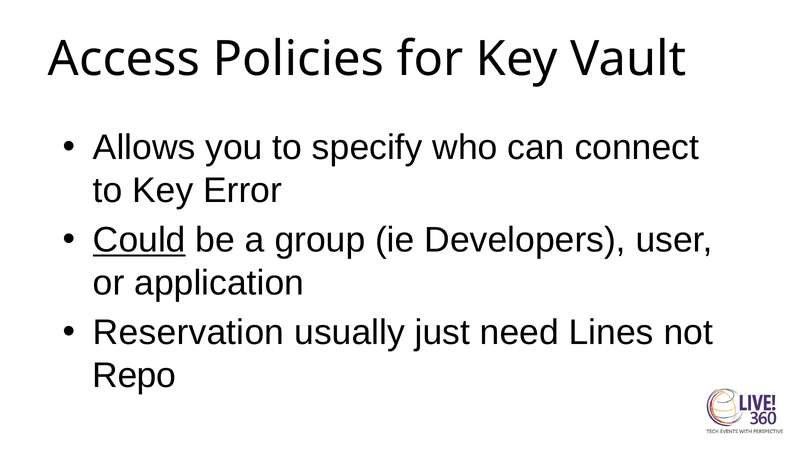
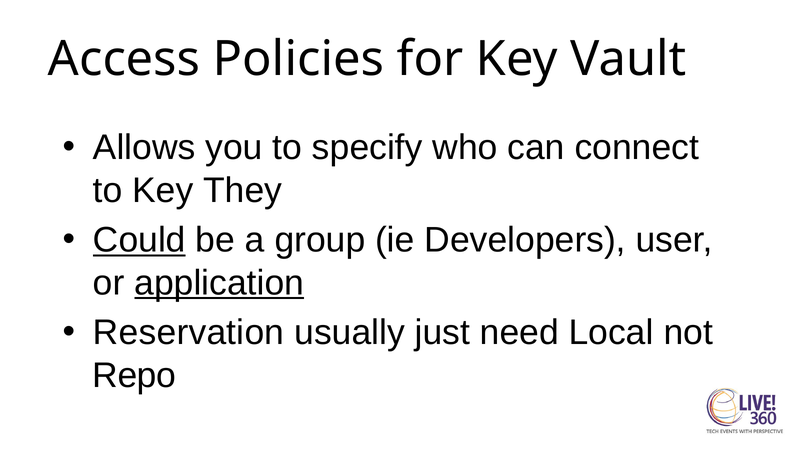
Error: Error -> They
application underline: none -> present
Lines: Lines -> Local
